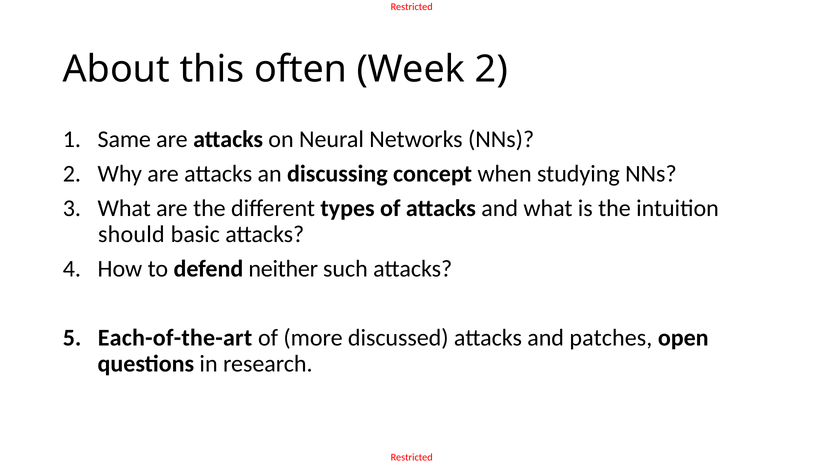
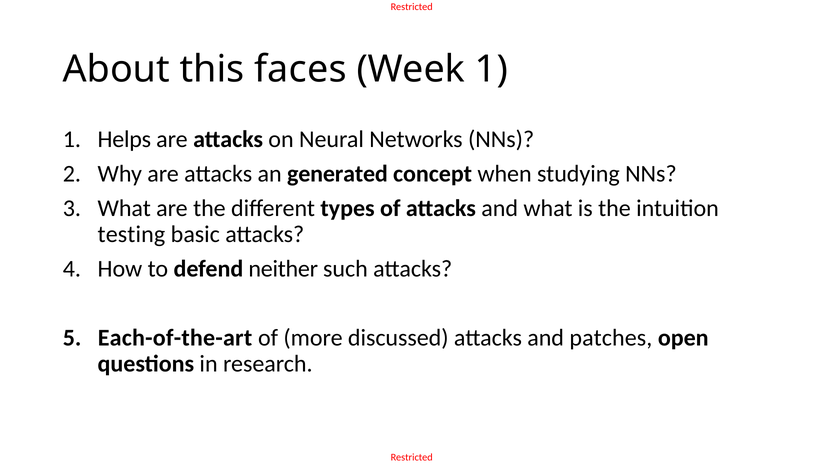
often: often -> faces
Week 2: 2 -> 1
Same: Same -> Helps
discussing: discussing -> generated
should: should -> testing
